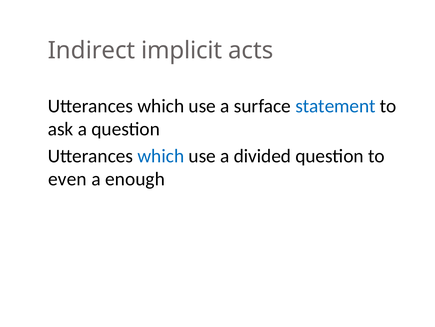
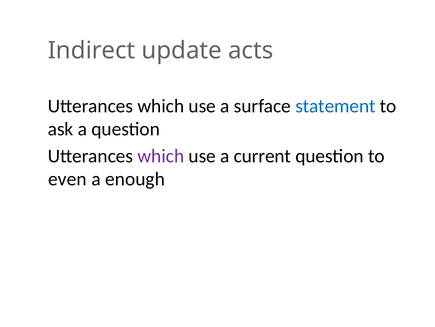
implicit: implicit -> update
which at (161, 156) colour: blue -> purple
divided: divided -> current
